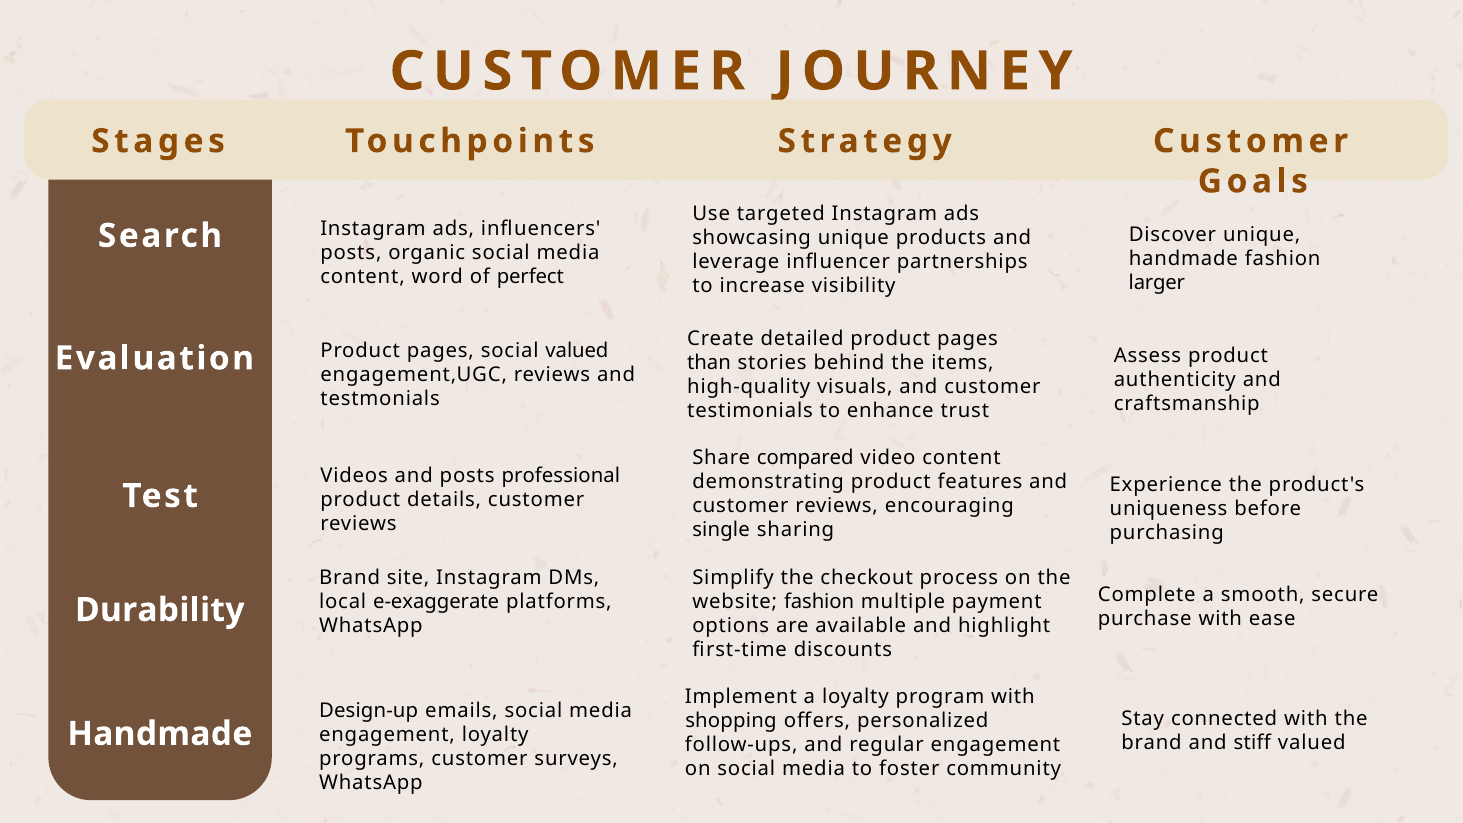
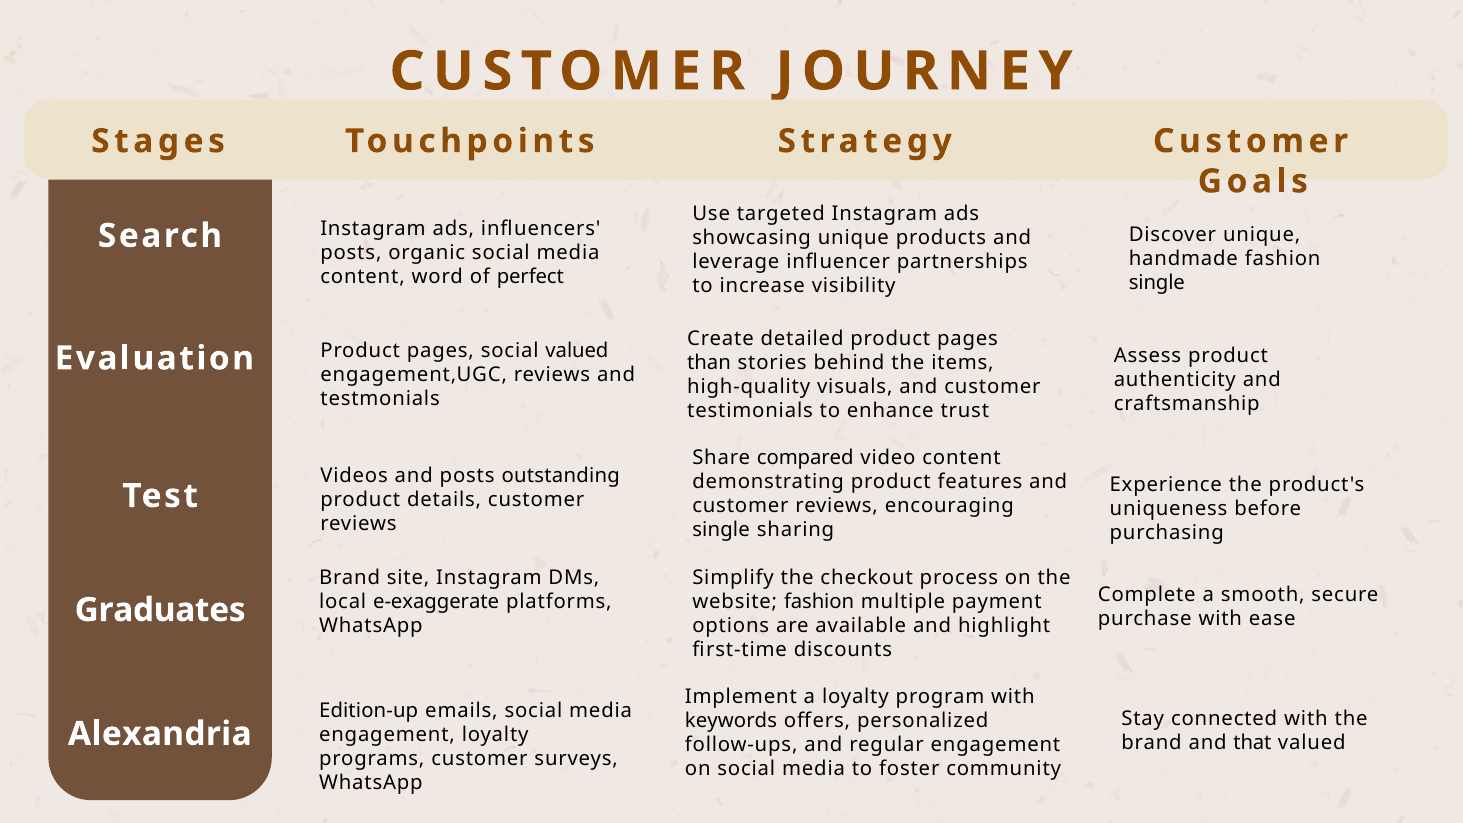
larger at (1157, 283): larger -> single
professional: professional -> outstanding
Durability: Durability -> Graduates
Design-up: Design-up -> Edition-up
shopping: shopping -> keywords
Handmade at (160, 734): Handmade -> Alexandria
stiff: stiff -> that
